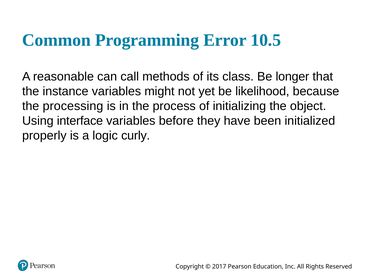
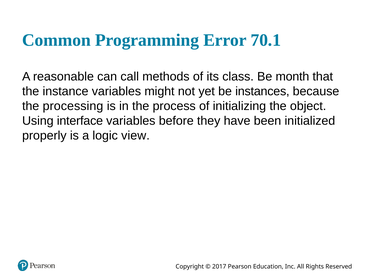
10.5: 10.5 -> 70.1
longer: longer -> month
likelihood: likelihood -> instances
curly: curly -> view
